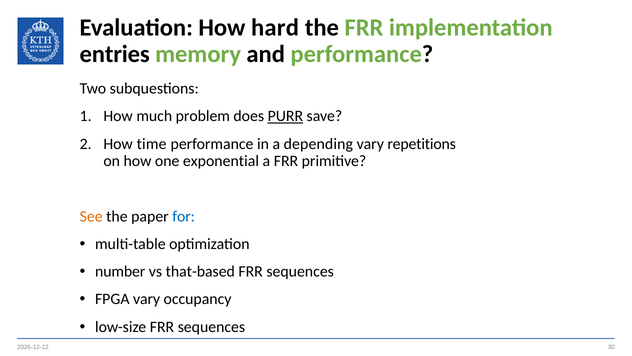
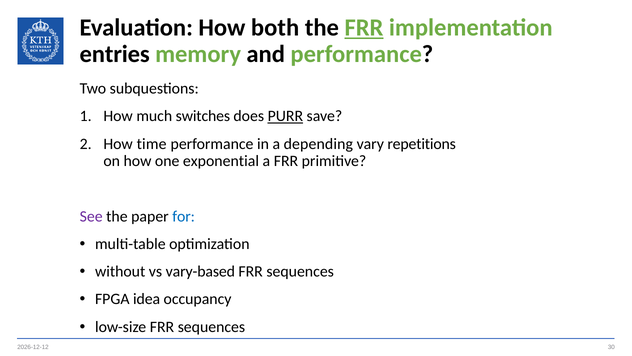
hard: hard -> both
FRR at (364, 28) underline: none -> present
problem: problem -> switches
See colour: orange -> purple
number: number -> without
that-based: that-based -> vary-based
FPGA vary: vary -> idea
